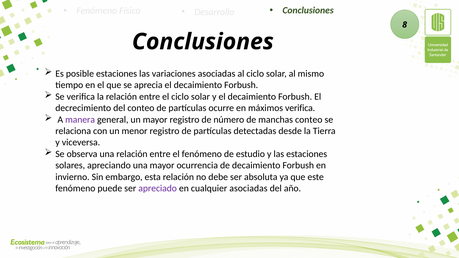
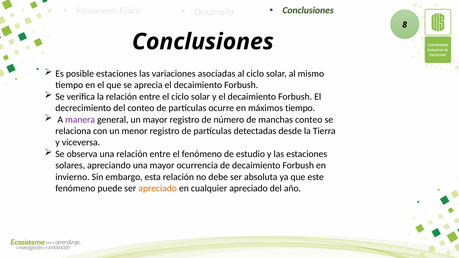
máximos verifica: verifica -> tiempo
apreciado at (158, 188) colour: purple -> orange
cualquier asociadas: asociadas -> apreciado
